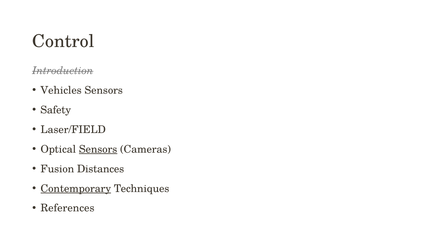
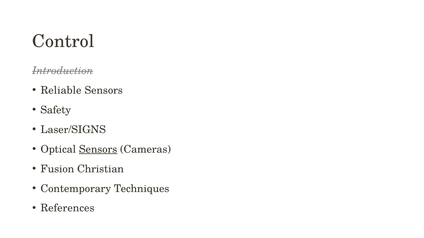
Vehicles: Vehicles -> Reliable
Laser/FIELD: Laser/FIELD -> Laser/SIGNS
Distances: Distances -> Christian
Contemporary underline: present -> none
